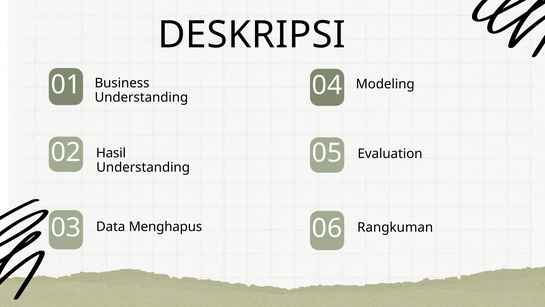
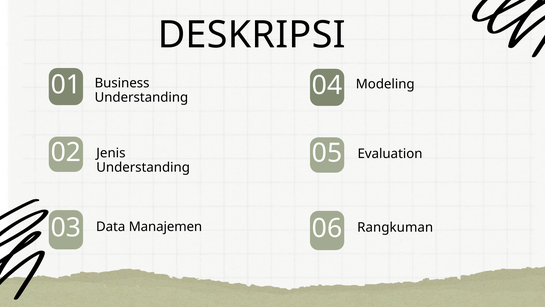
Hasil: Hasil -> Jenis
Menghapus: Menghapus -> Manajemen
